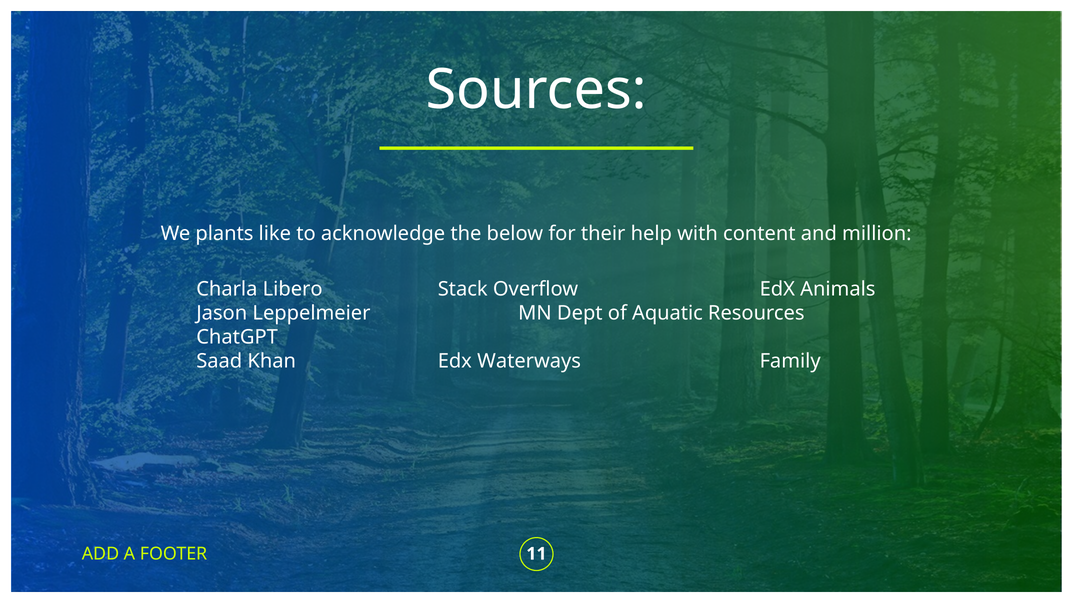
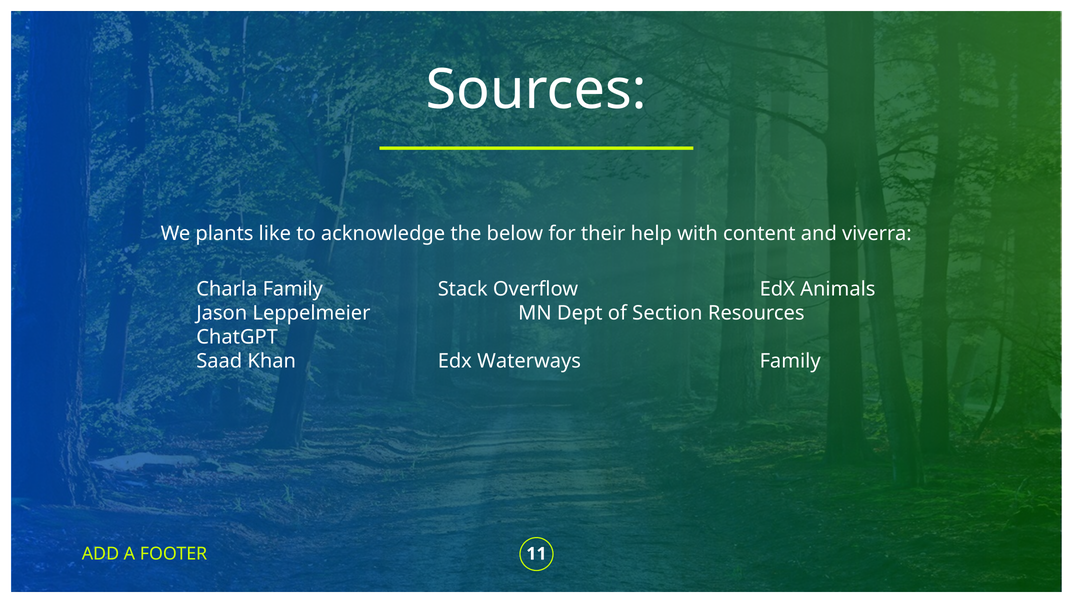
million: million -> viverra
Charla Libero: Libero -> Family
Aquatic: Aquatic -> Section
